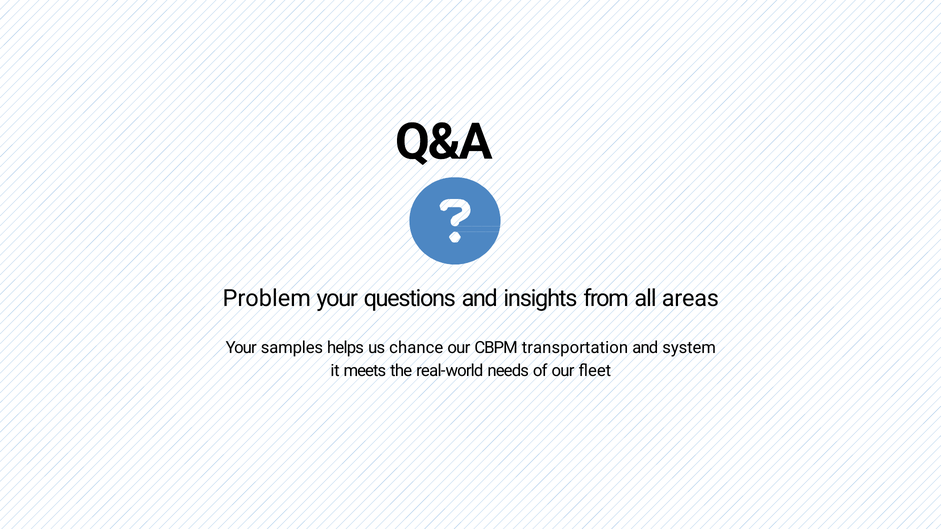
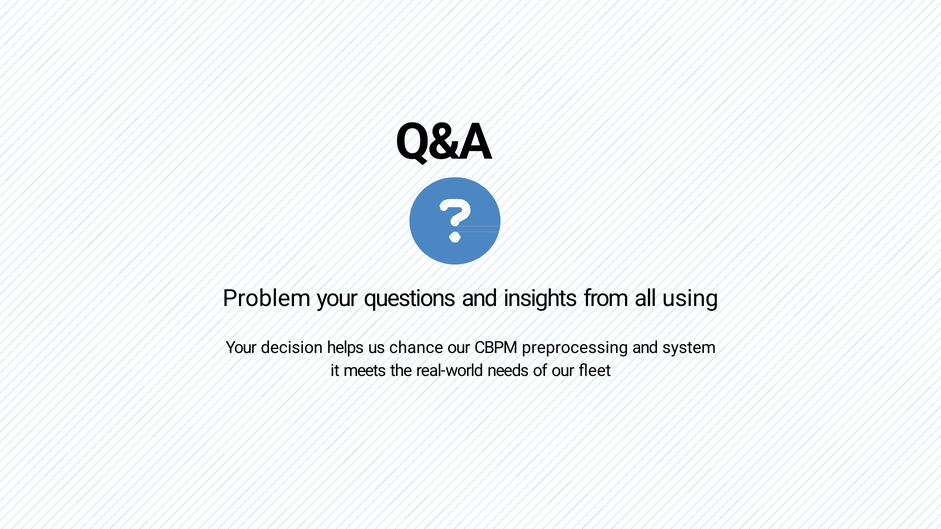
areas: areas -> using
samples: samples -> decision
transportation: transportation -> preprocessing
